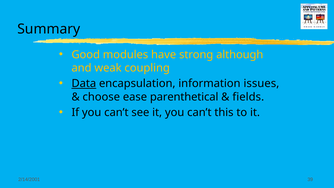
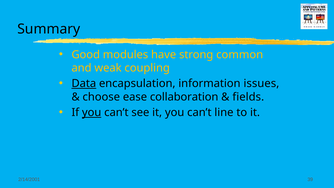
although: although -> common
parenthetical: parenthetical -> collaboration
you at (92, 112) underline: none -> present
this: this -> line
